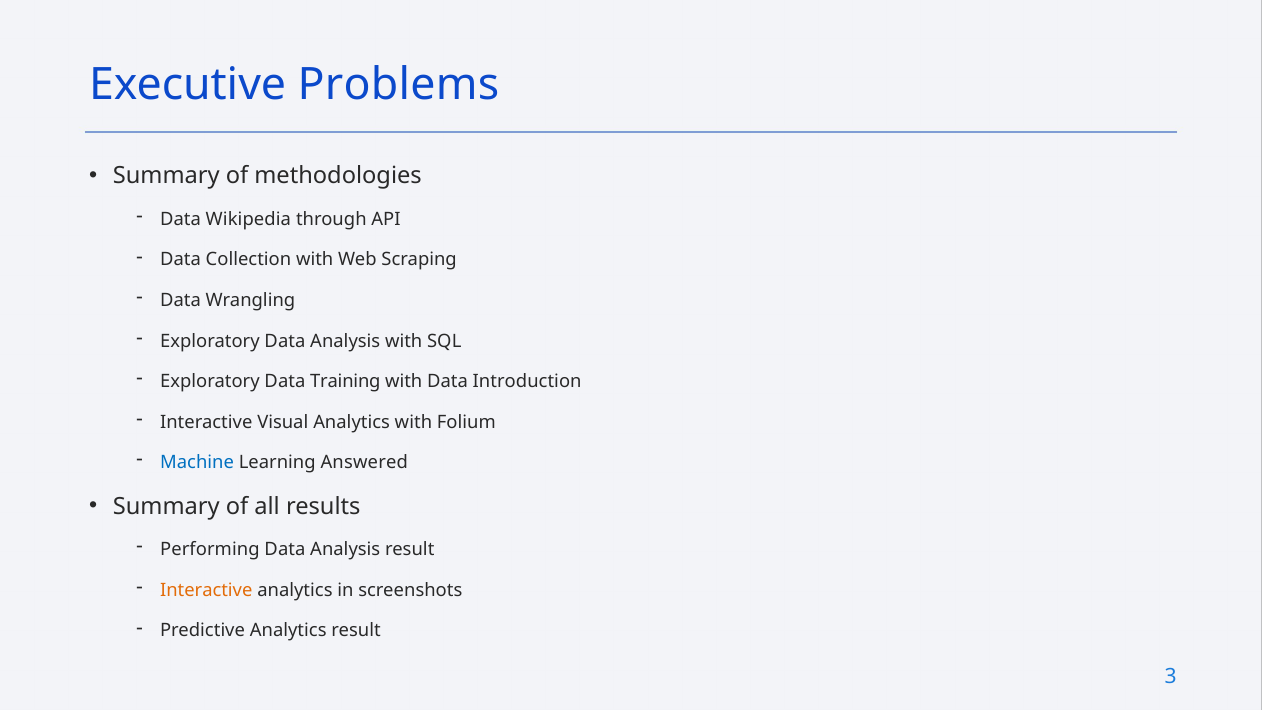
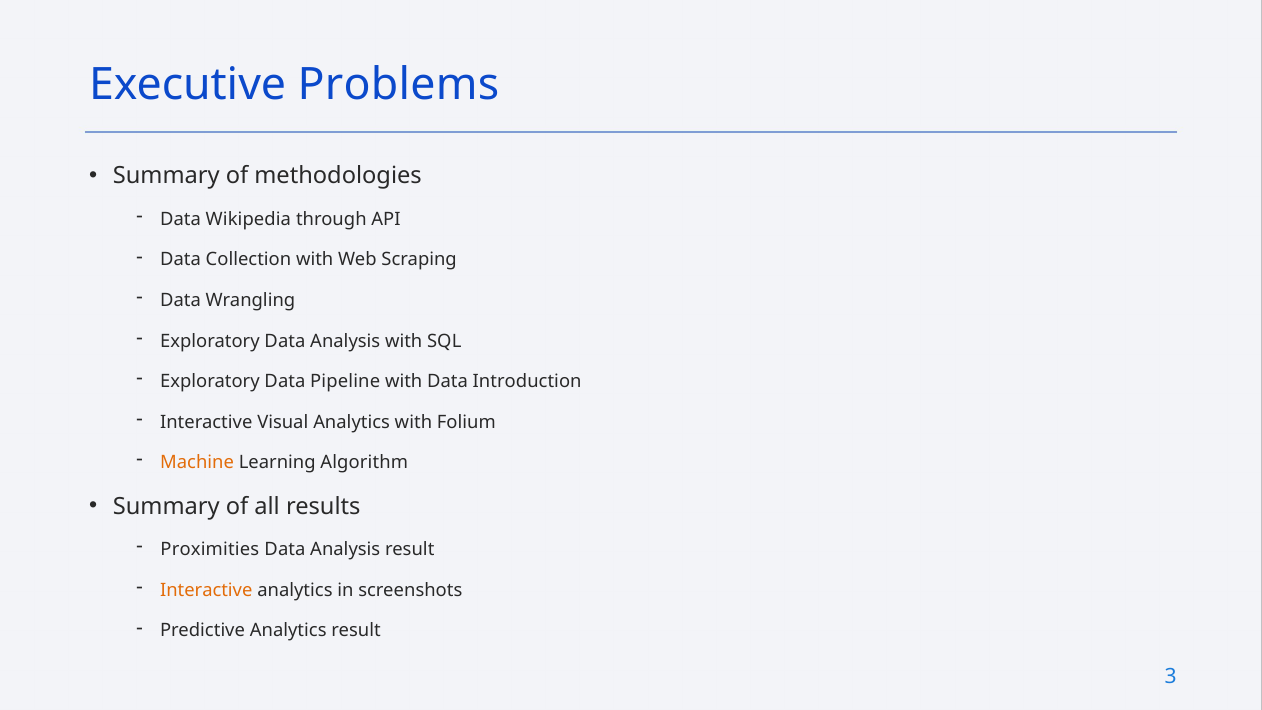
Training: Training -> Pipeline
Machine colour: blue -> orange
Answered: Answered -> Algorithm
Performing: Performing -> Proximities
